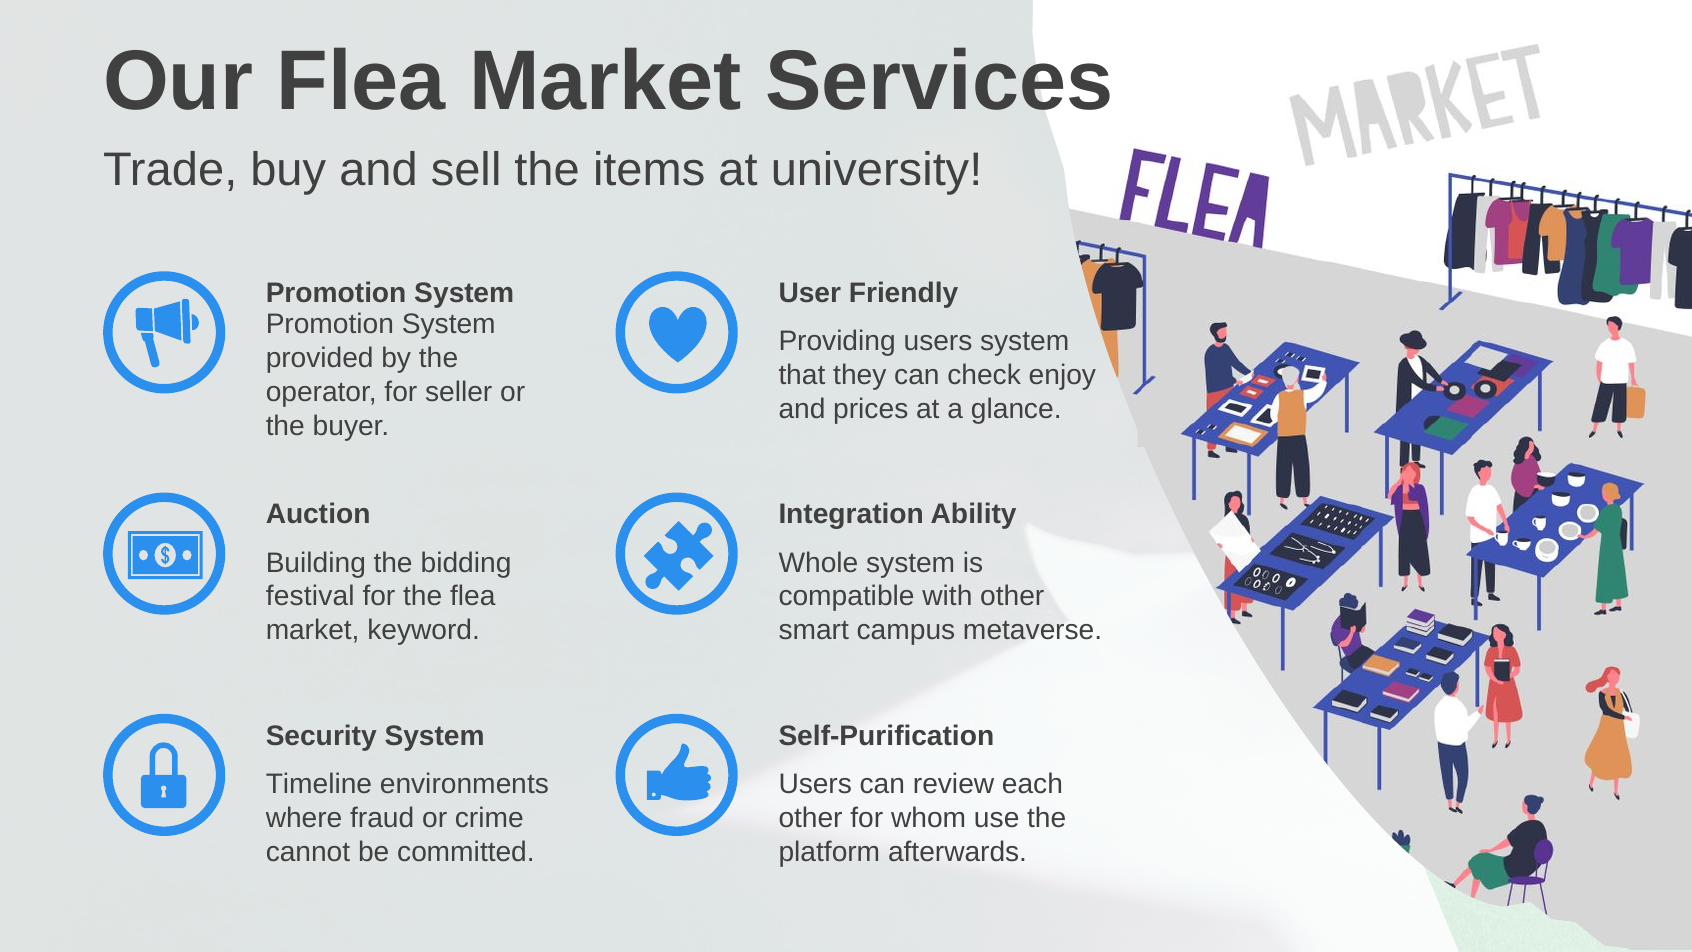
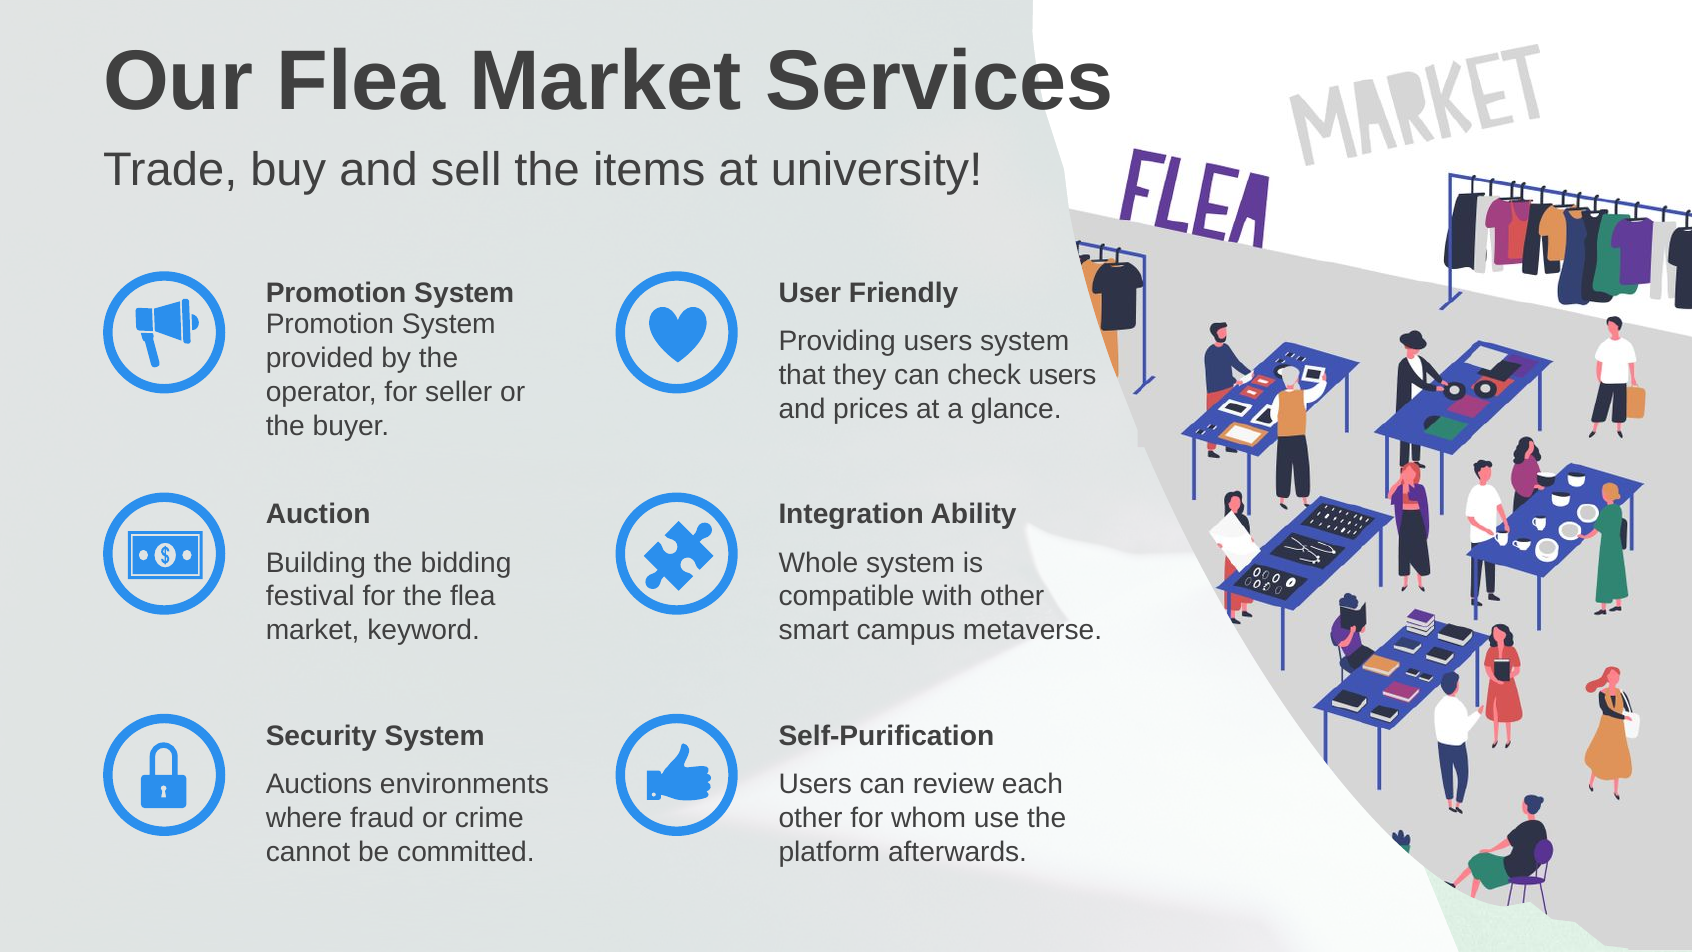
check enjoy: enjoy -> users
Timeline: Timeline -> Auctions
